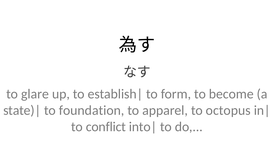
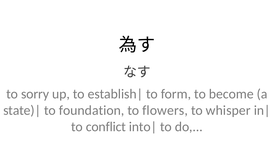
glare: glare -> sorry
apparel: apparel -> flowers
octopus: octopus -> whisper
